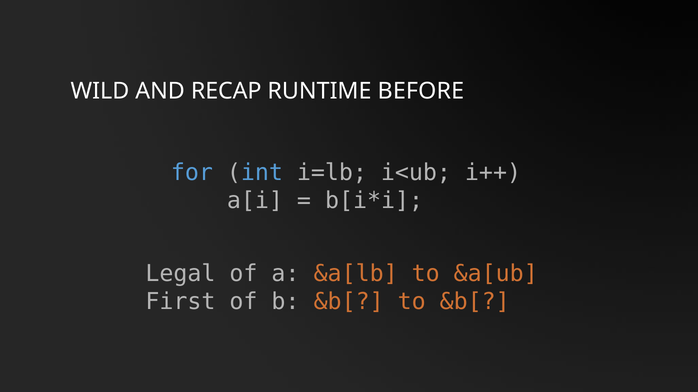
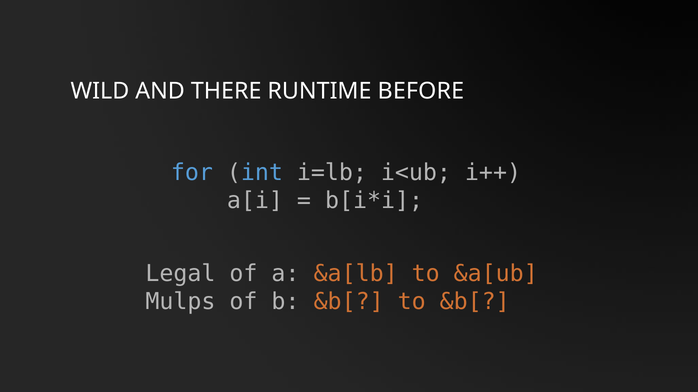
RECAP: RECAP -> THERE
First: First -> Mulps
